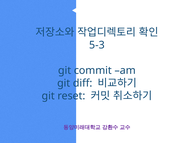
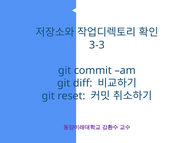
5-3: 5-3 -> 3-3
